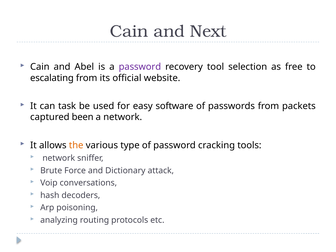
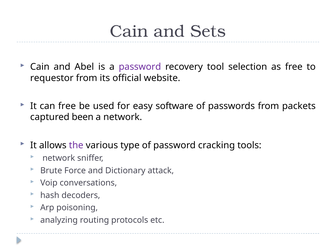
Next: Next -> Sets
escalating: escalating -> requestor
can task: task -> free
the colour: orange -> purple
